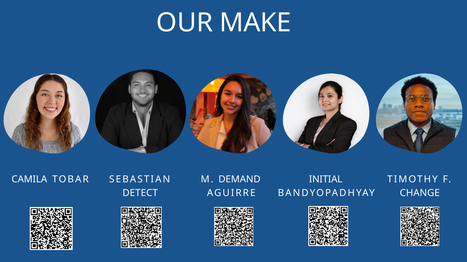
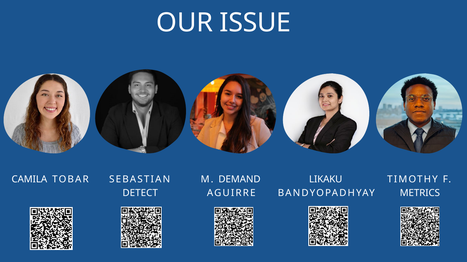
MAKE: MAKE -> ISSUE
INITIAL: INITIAL -> LIKAKU
CHANGE: CHANGE -> METRICS
